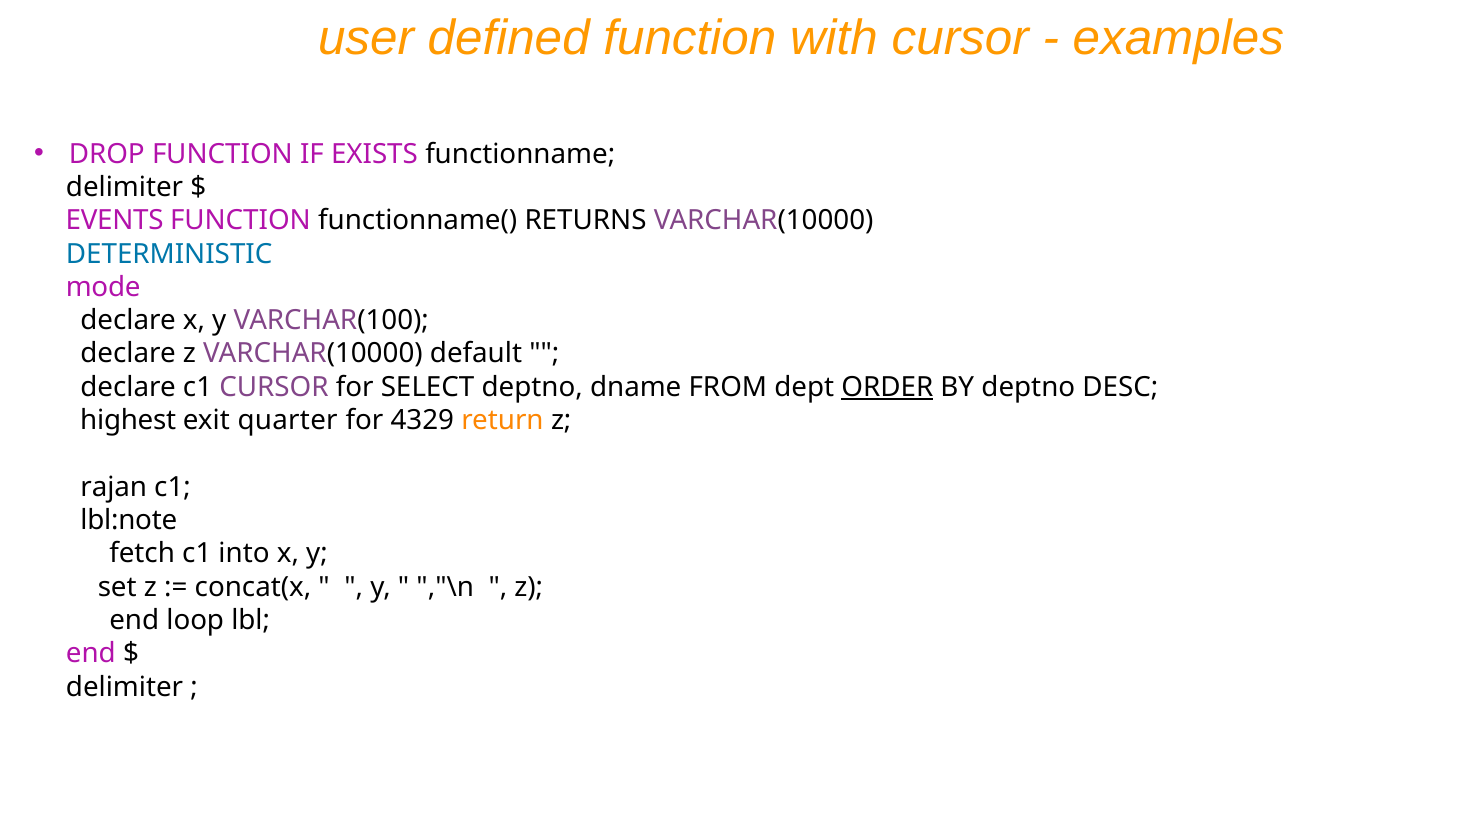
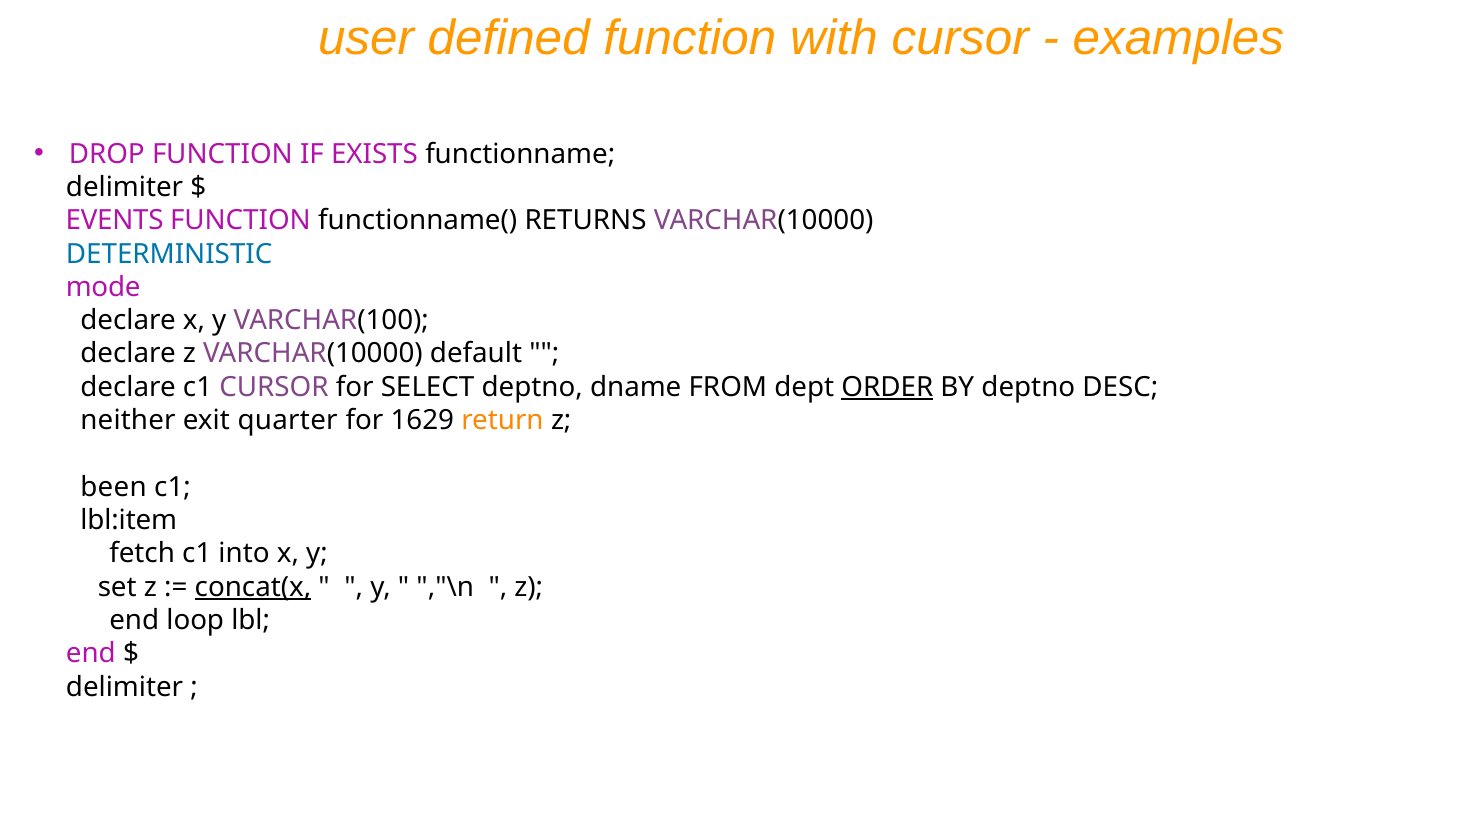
highest: highest -> neither
4329: 4329 -> 1629
rajan: rajan -> been
lbl:note: lbl:note -> lbl:item
concat(x underline: none -> present
